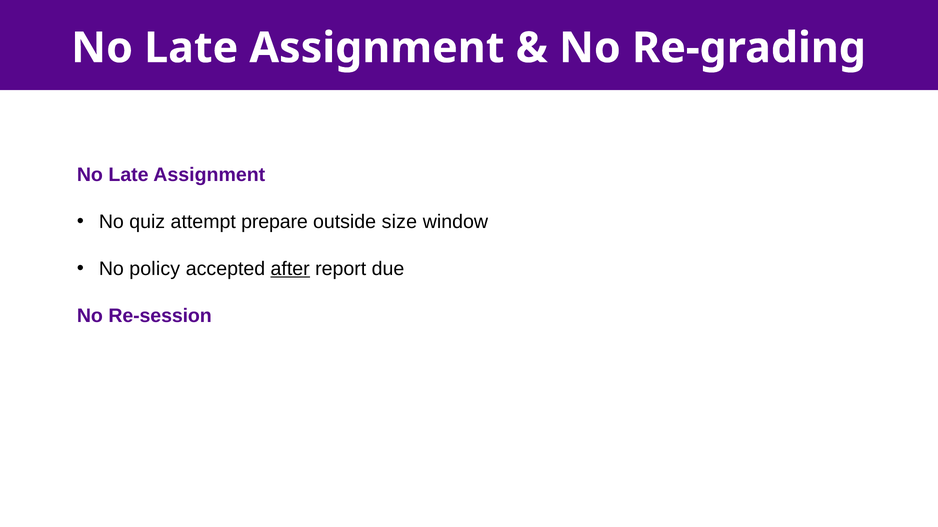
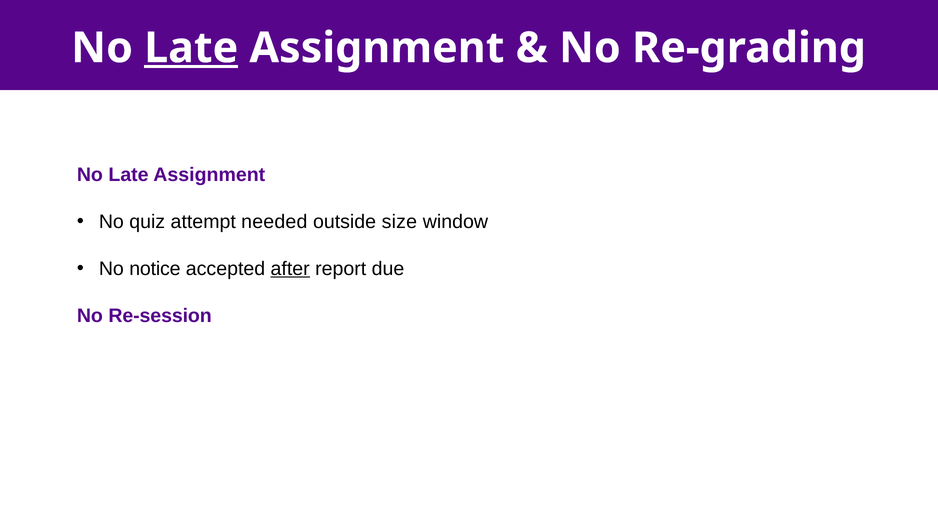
Late at (191, 48) underline: none -> present
prepare: prepare -> needed
policy: policy -> notice
